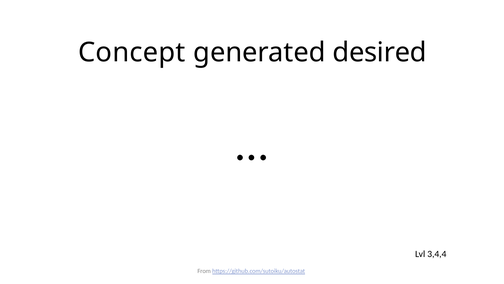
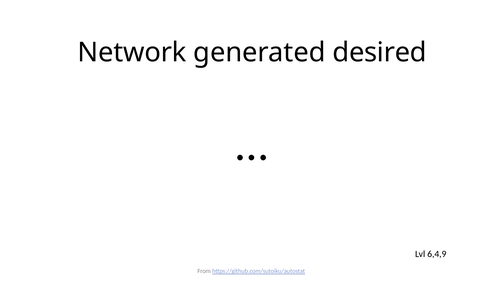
Concept: Concept -> Network
3,4,4: 3,4,4 -> 6,4,9
